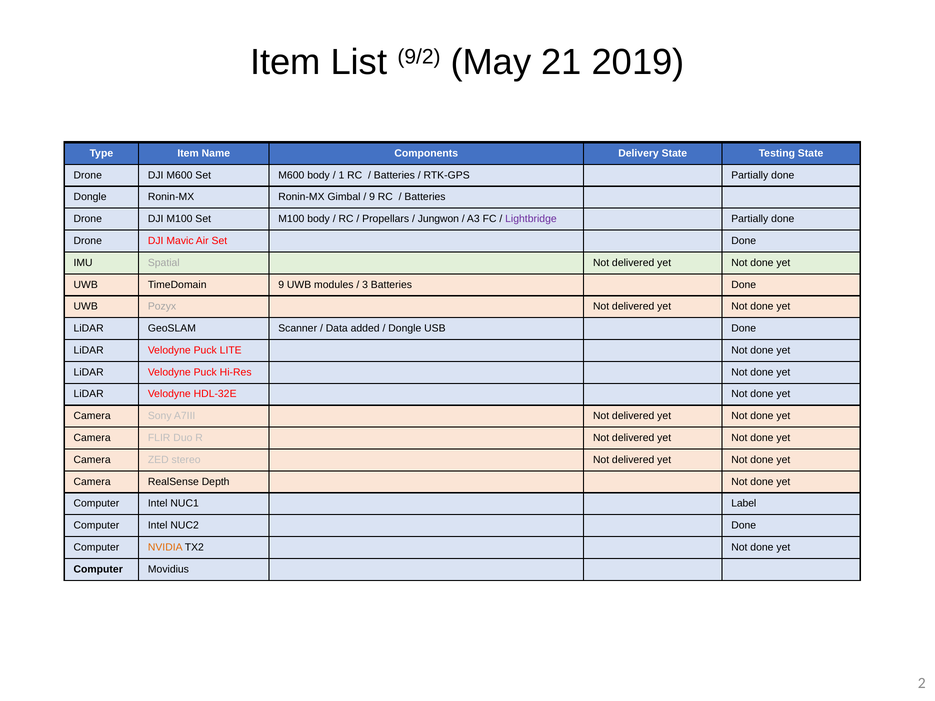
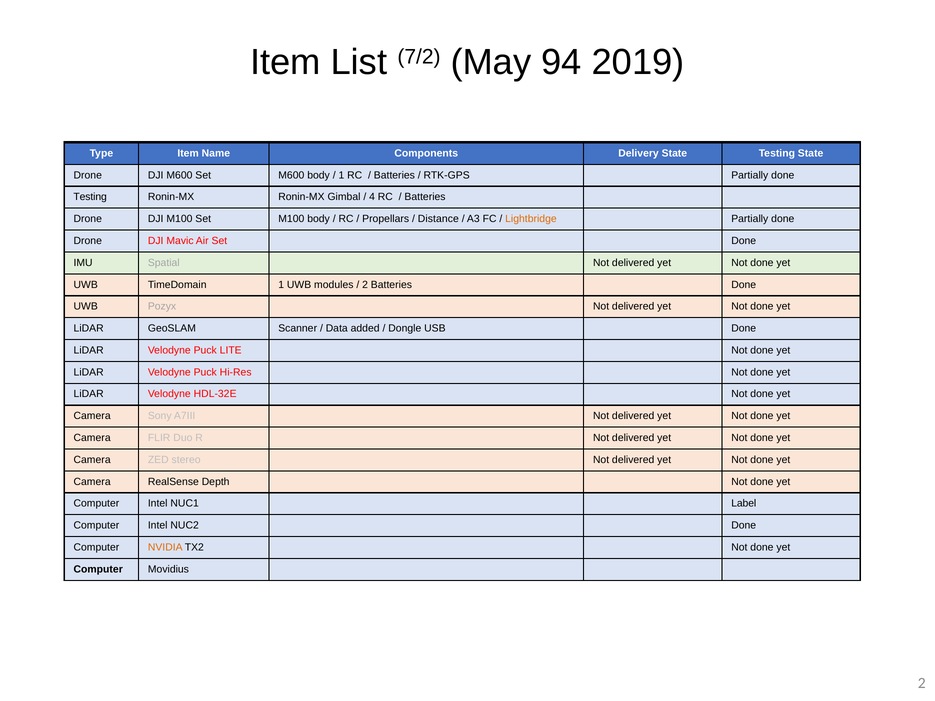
9/2: 9/2 -> 7/2
21: 21 -> 94
Dongle at (90, 197): Dongle -> Testing
9 at (372, 197): 9 -> 4
Jungwon: Jungwon -> Distance
Lightbridge colour: purple -> orange
TimeDomain 9: 9 -> 1
3 at (365, 285): 3 -> 2
